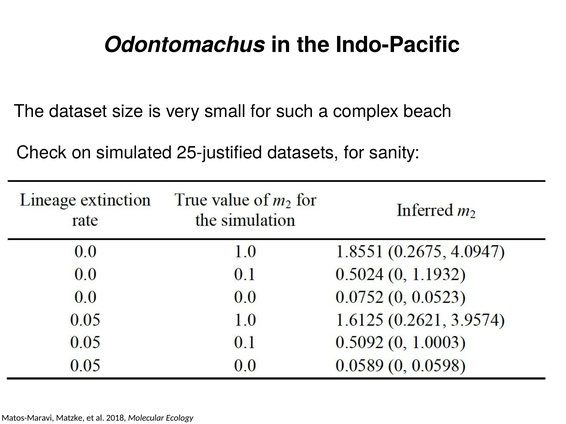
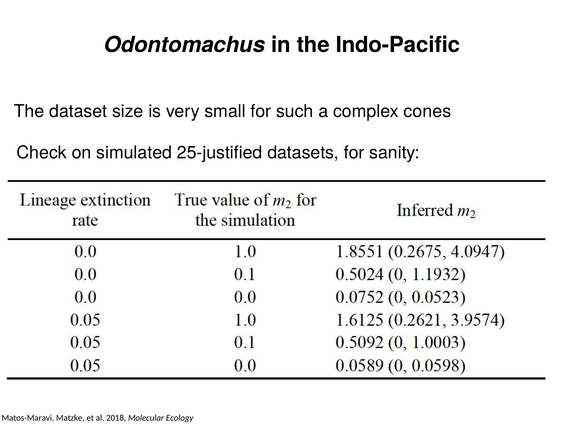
beach: beach -> cones
